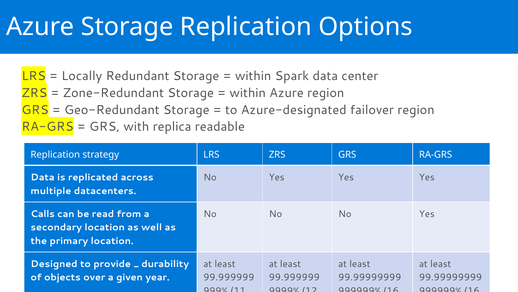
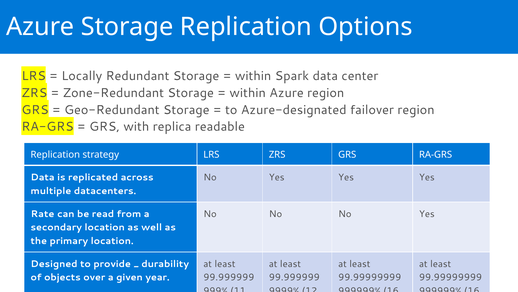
Calls: Calls -> Rate
